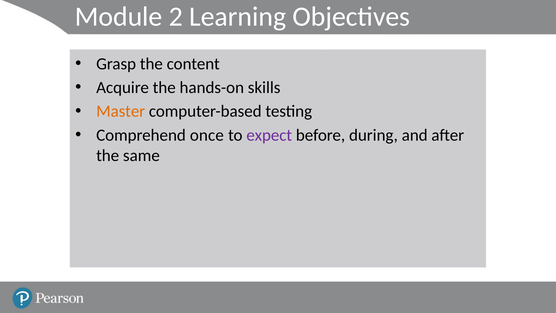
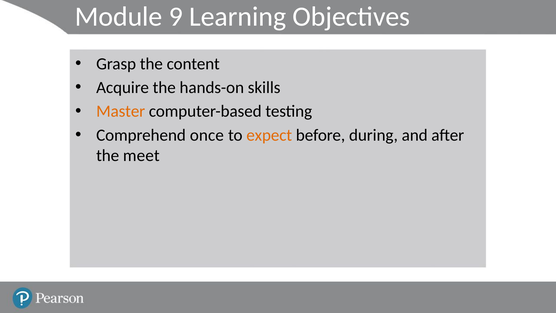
2: 2 -> 9
expect colour: purple -> orange
same: same -> meet
